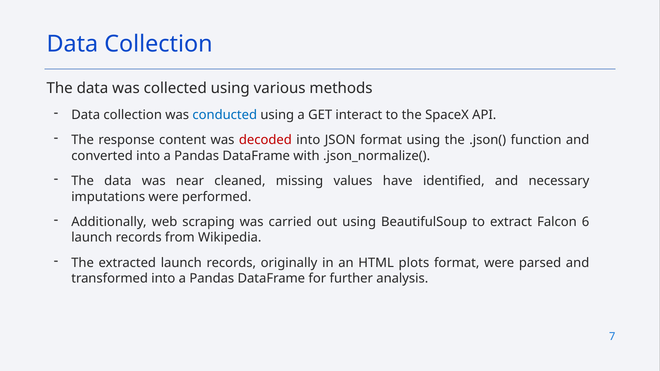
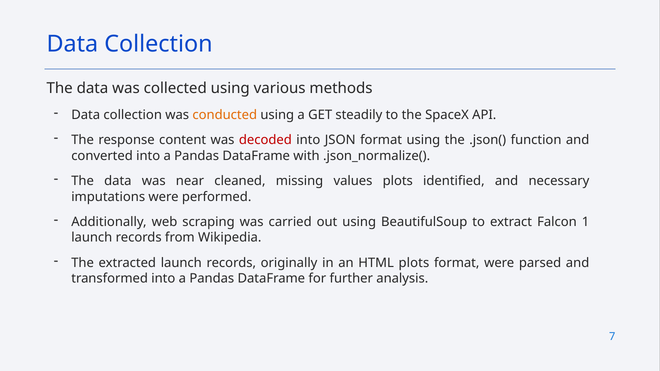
conducted colour: blue -> orange
interact: interact -> steadily
values have: have -> plots
6: 6 -> 1
